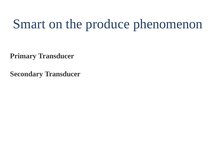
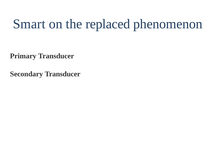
produce: produce -> replaced
